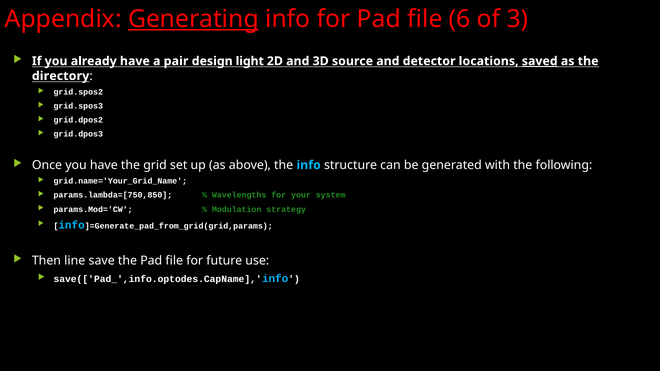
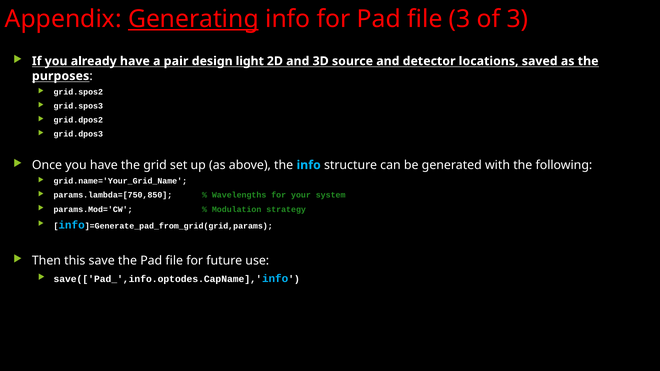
file 6: 6 -> 3
saved underline: present -> none
directory: directory -> purposes
line: line -> this
